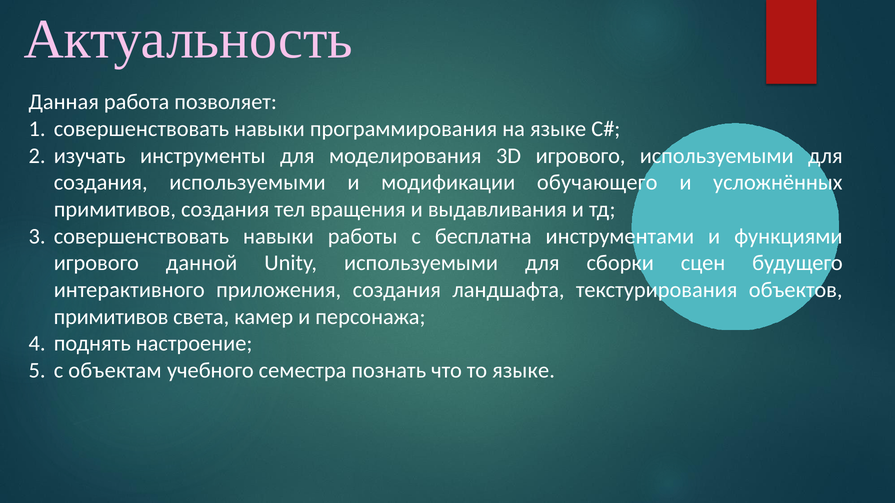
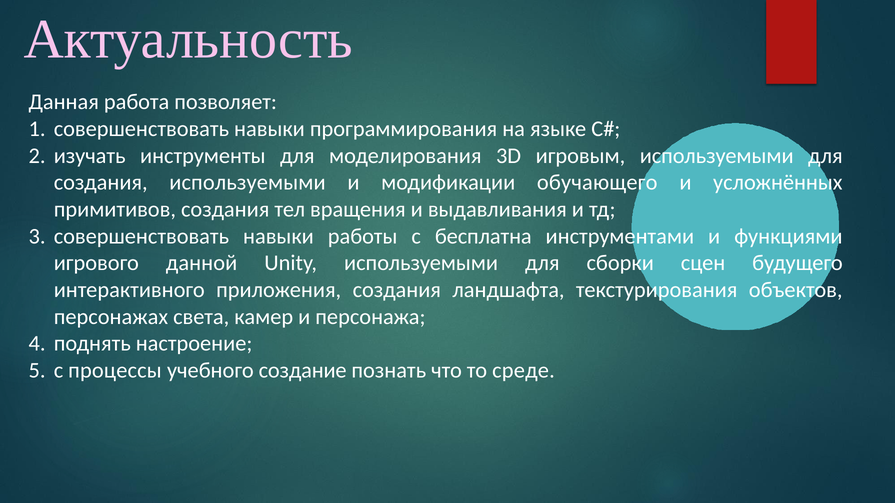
3D игрового: игрового -> игровым
примитивов at (111, 317): примитивов -> персонажах
объектам: объектам -> процессы
семестра: семестра -> создание
то языке: языке -> среде
